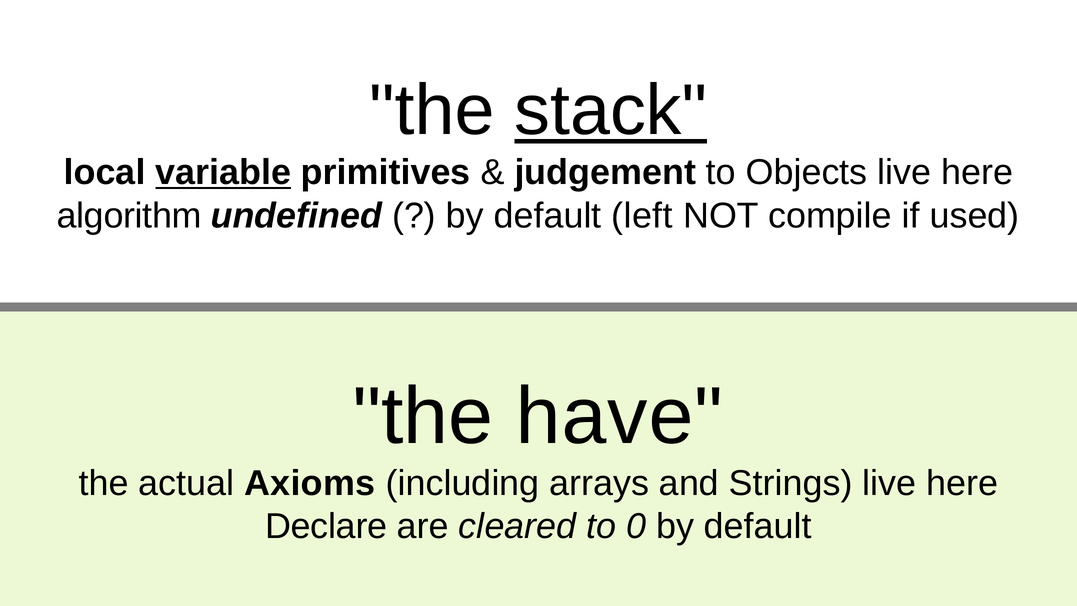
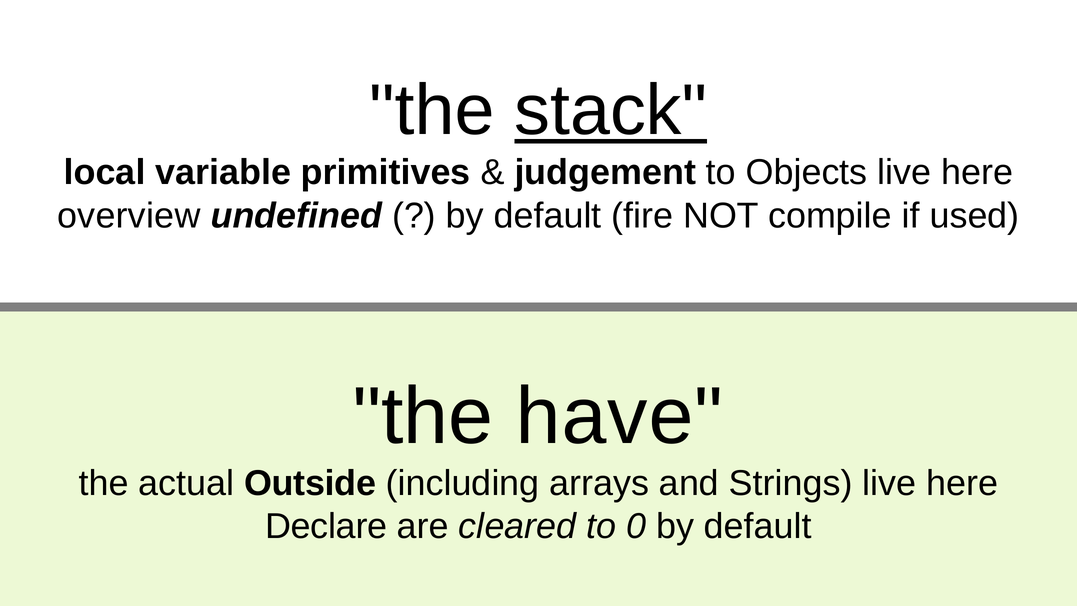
variable underline: present -> none
algorithm: algorithm -> overview
left: left -> fire
Axioms: Axioms -> Outside
